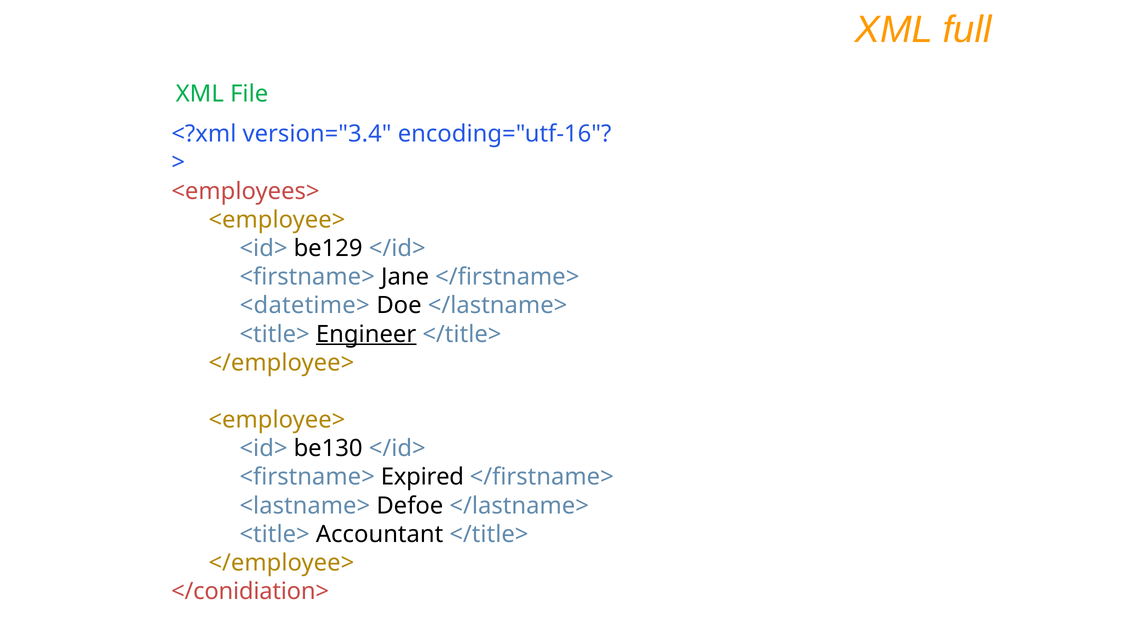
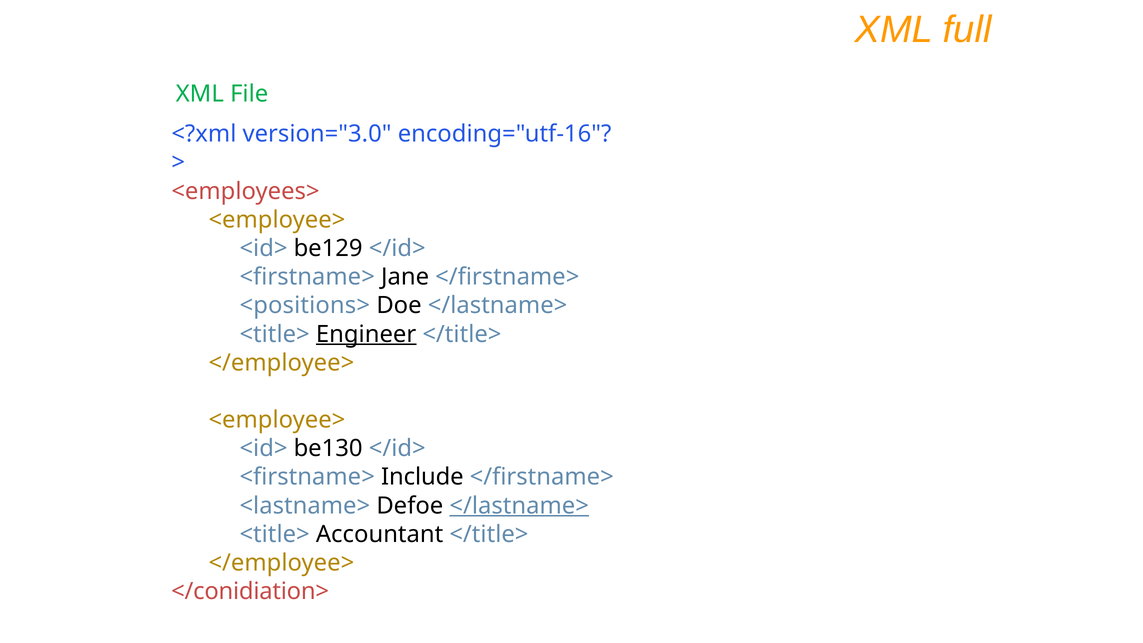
version="3.4: version="3.4 -> version="3.0
<datetime>: <datetime> -> <positions>
Expired: Expired -> Include
</lastname> at (519, 506) underline: none -> present
